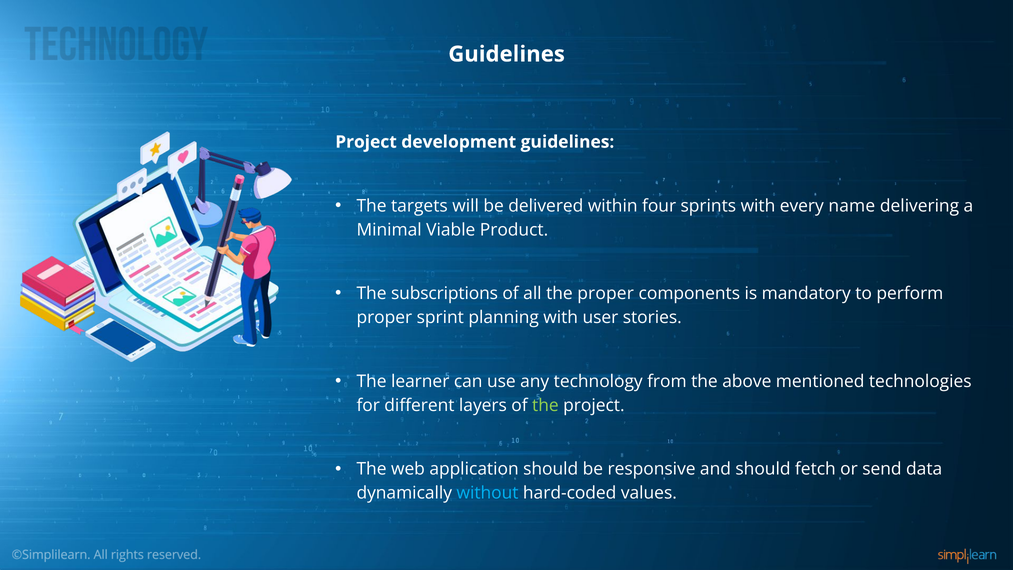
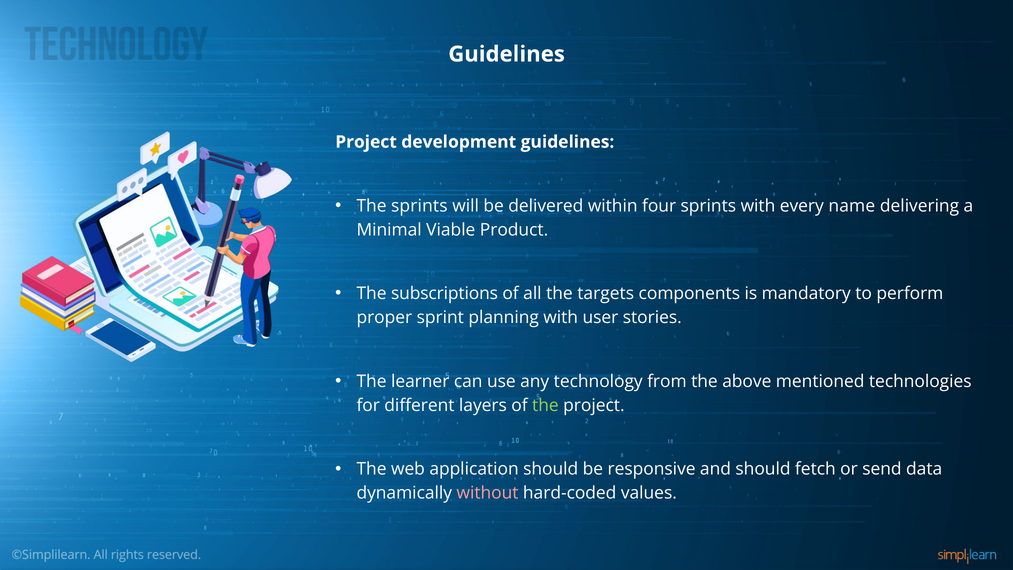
The targets: targets -> sprints
the proper: proper -> targets
without colour: light blue -> pink
